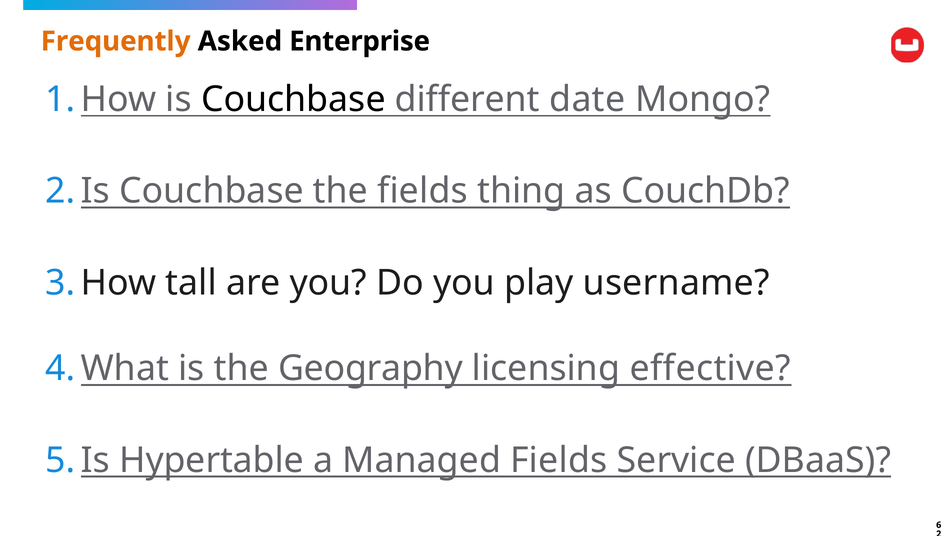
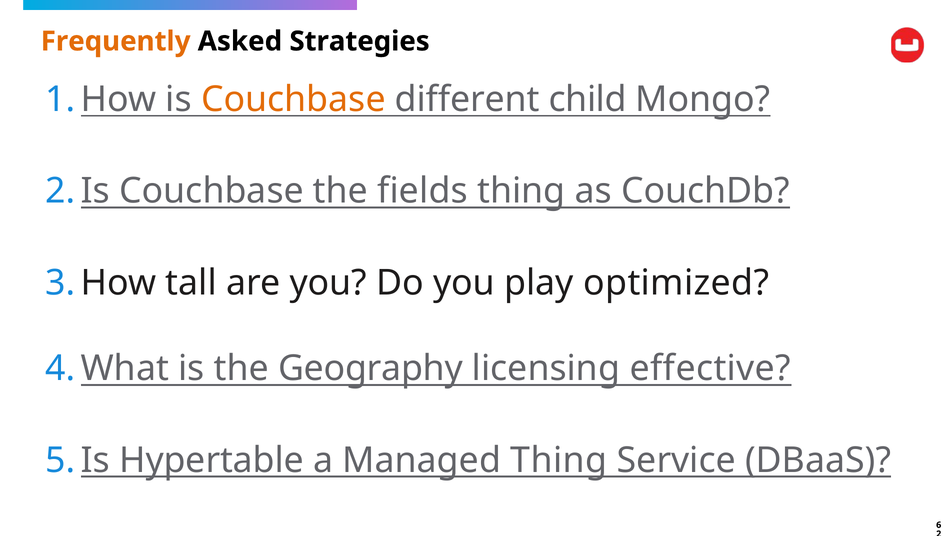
Enterprise: Enterprise -> Strategies
Couchbase at (293, 99) colour: black -> orange
date: date -> child
username: username -> optimized
Managed Fields: Fields -> Thing
